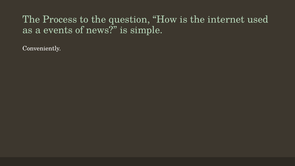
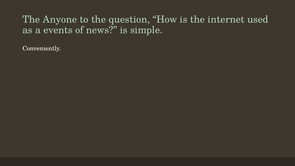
Process: Process -> Anyone
